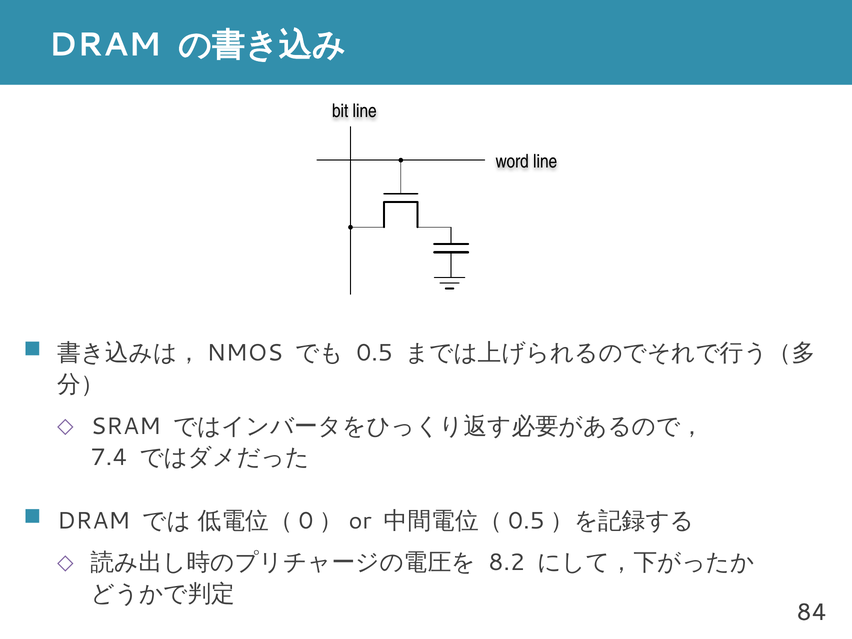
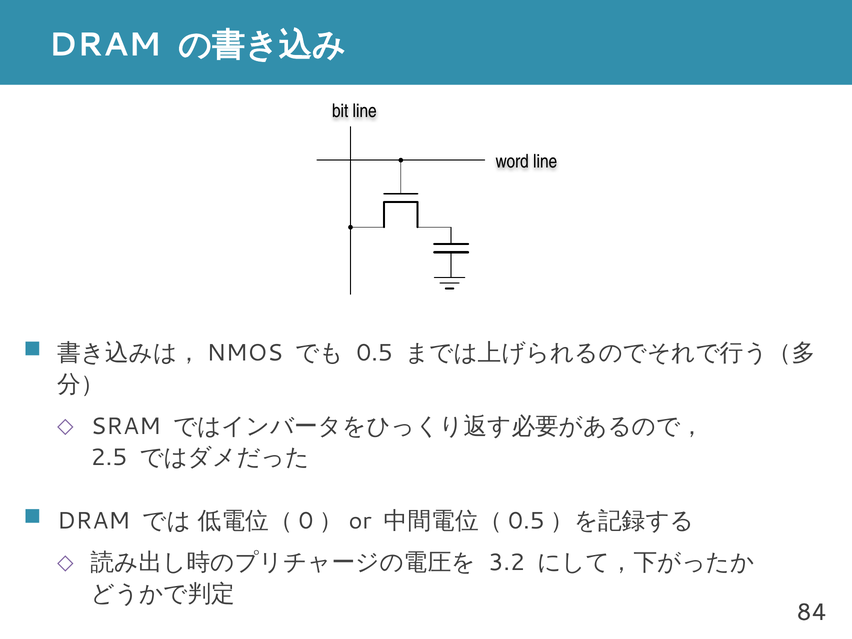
7.4: 7.4 -> 2.5
8.2: 8.2 -> 3.2
